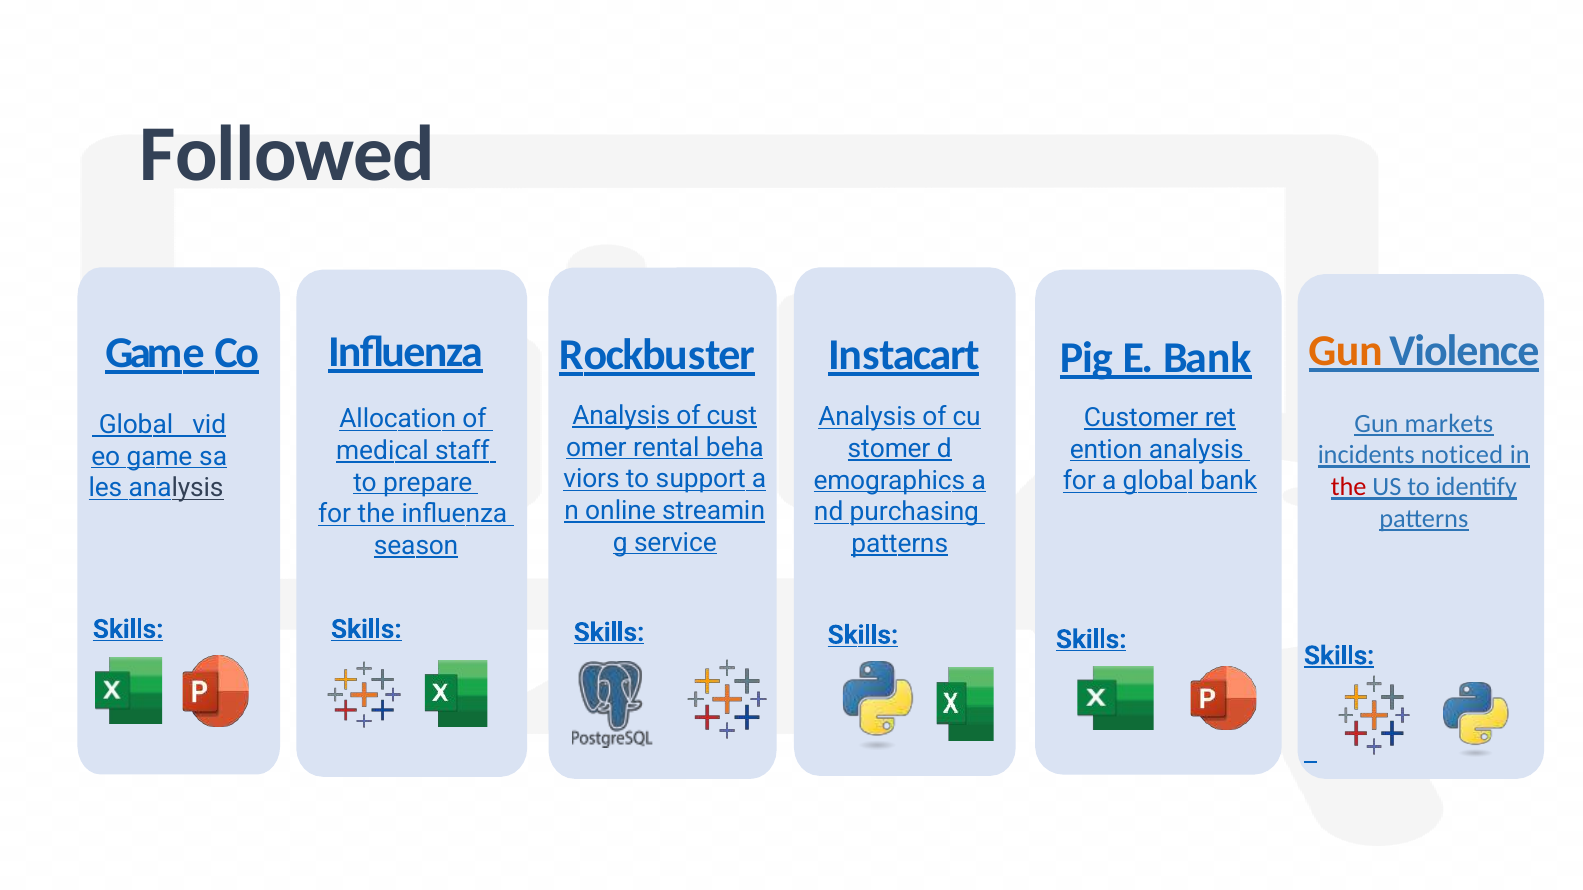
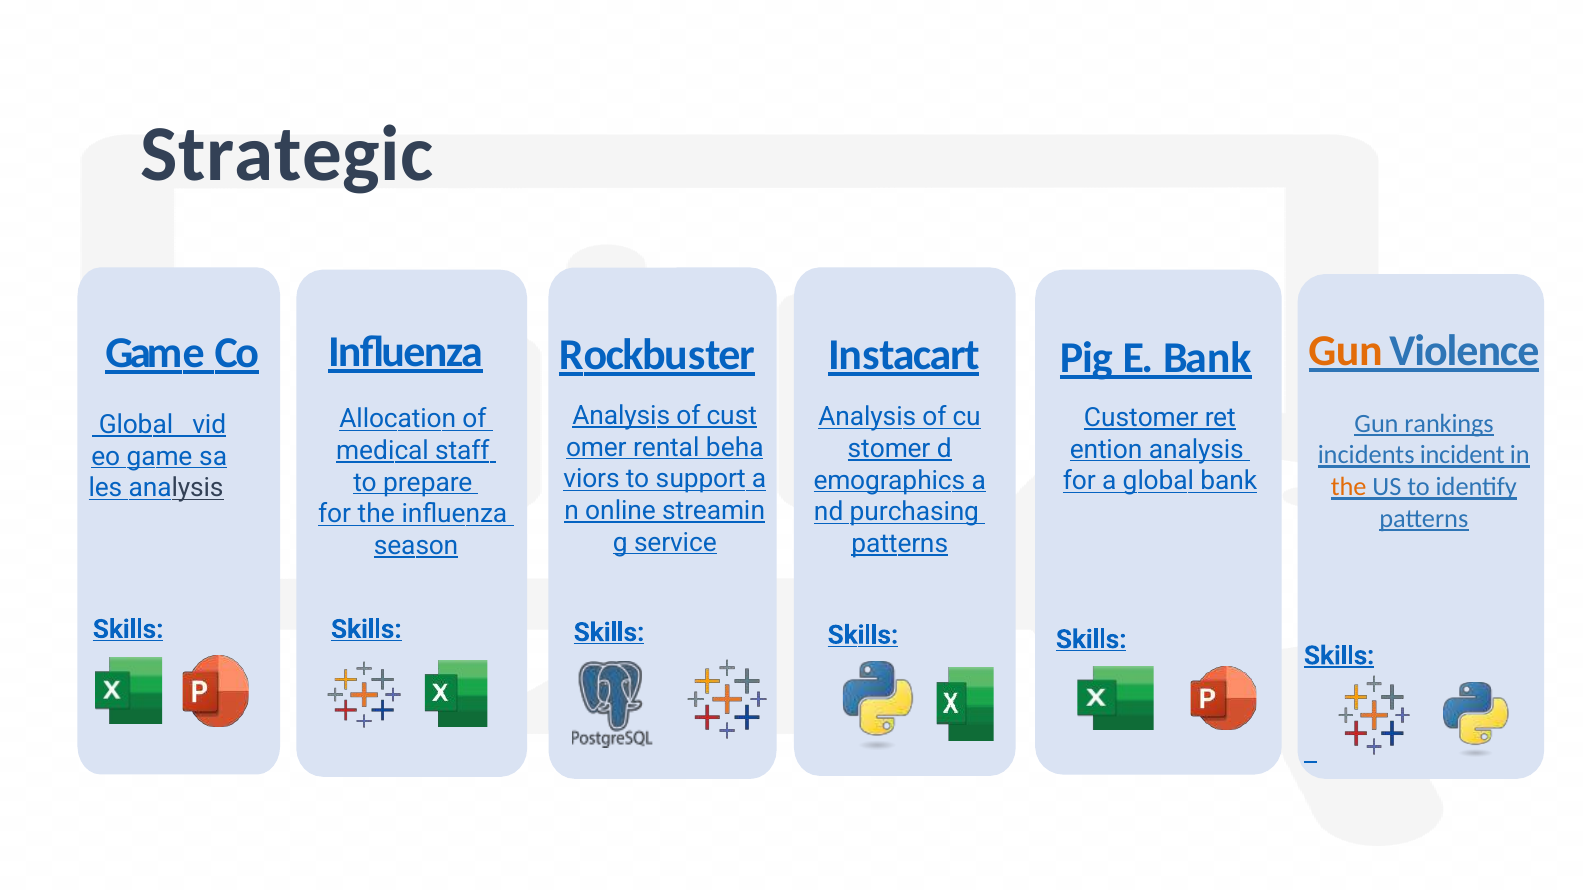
Followed: Followed -> Strategic
markets: markets -> rankings
noticed: noticed -> incident
the at (1349, 487) colour: red -> orange
